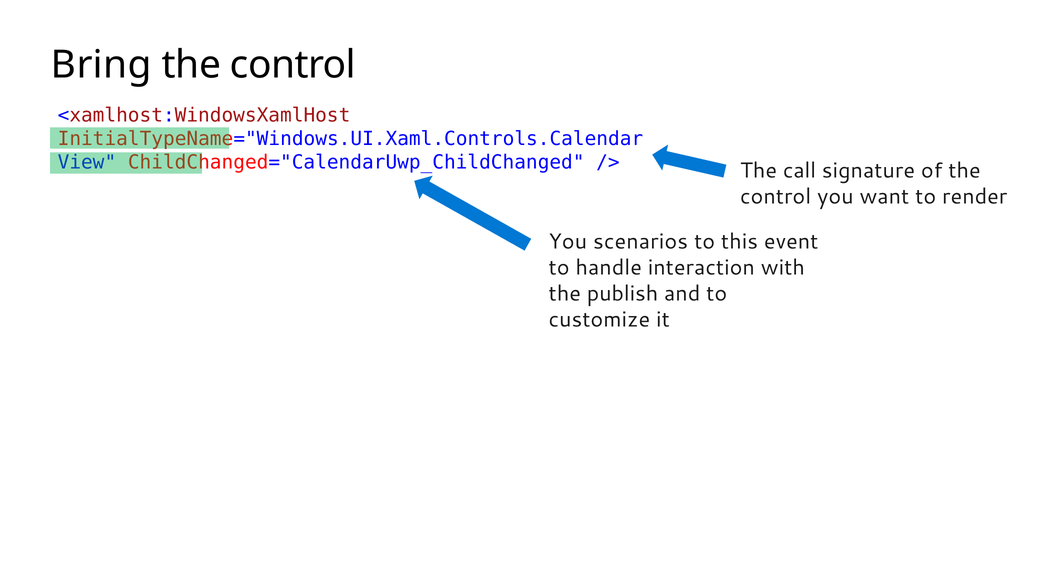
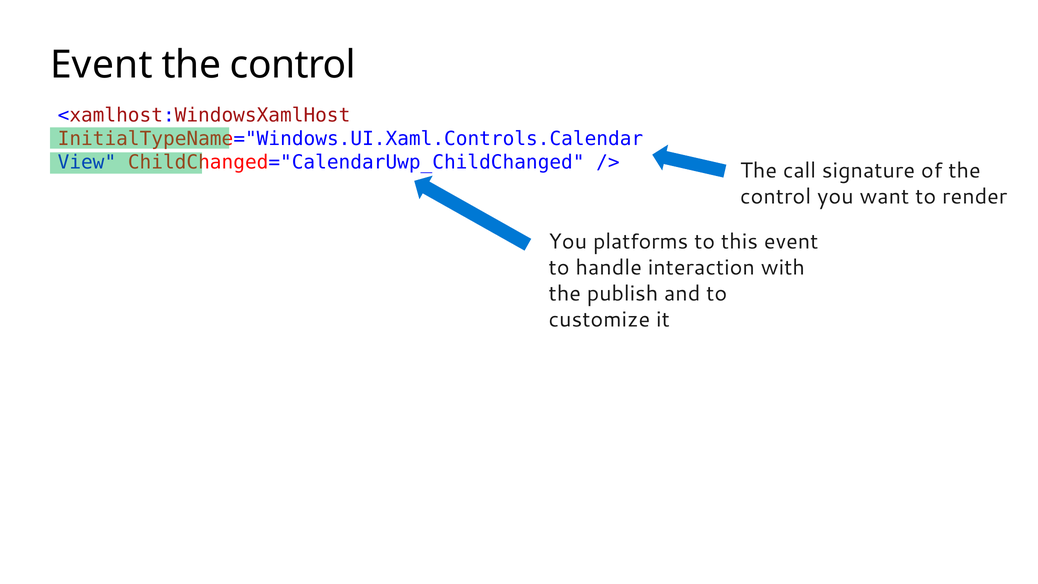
Bring at (101, 65): Bring -> Event
scenarios: scenarios -> platforms
